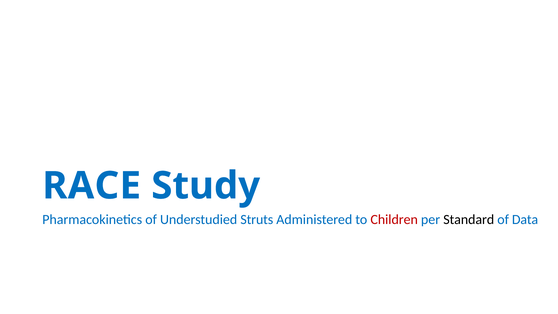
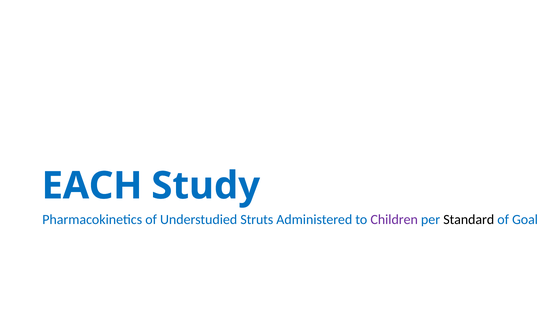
RACE: RACE -> EACH
Children colour: red -> purple
Data: Data -> Goal
